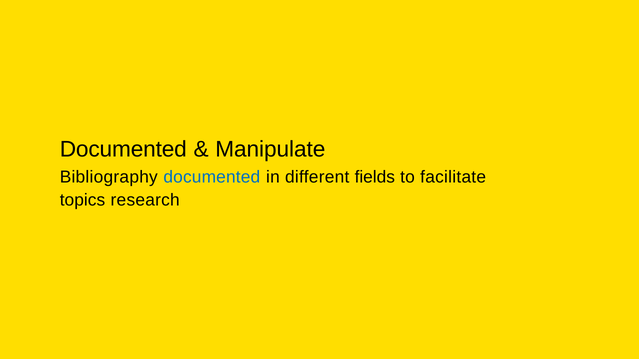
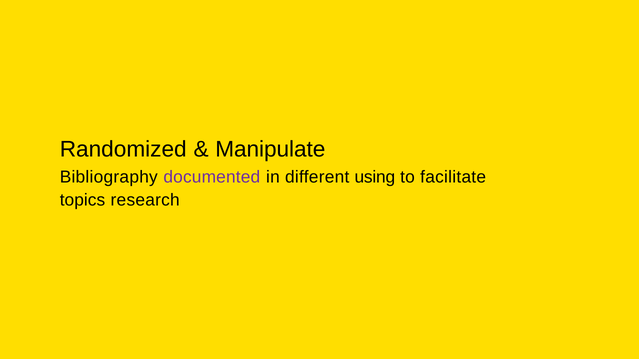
Documented at (123, 149): Documented -> Randomized
documented at (212, 177) colour: blue -> purple
fields: fields -> using
